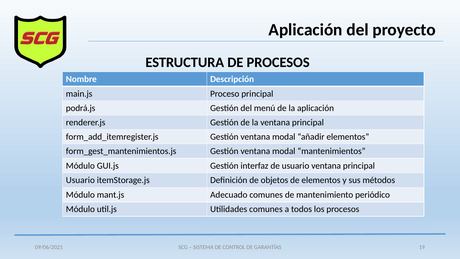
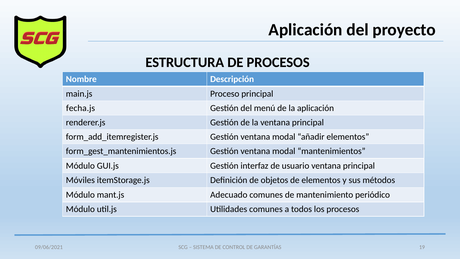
podrá.js: podrá.js -> fecha.js
Usuario at (80, 180): Usuario -> Móviles
